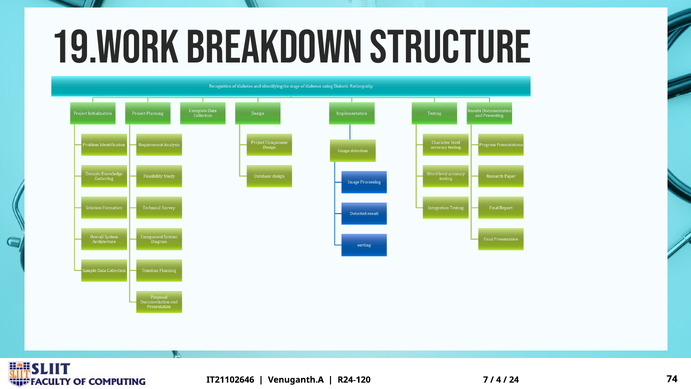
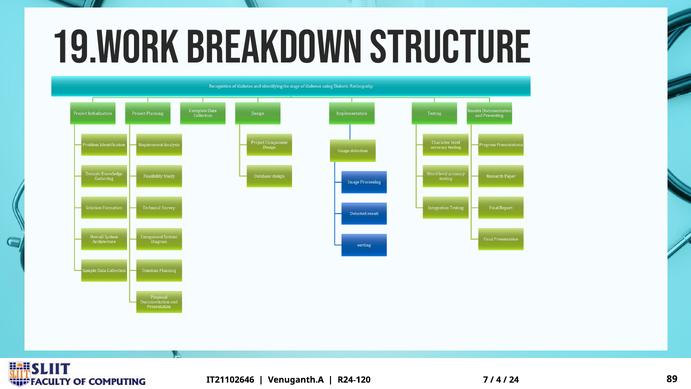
74: 74 -> 89
